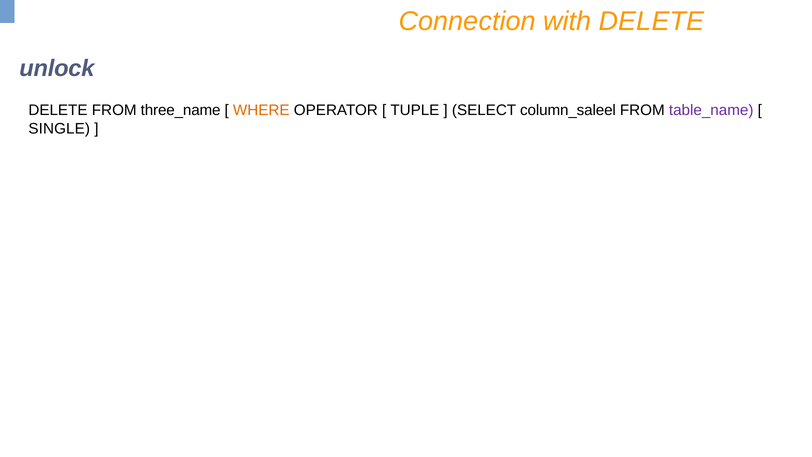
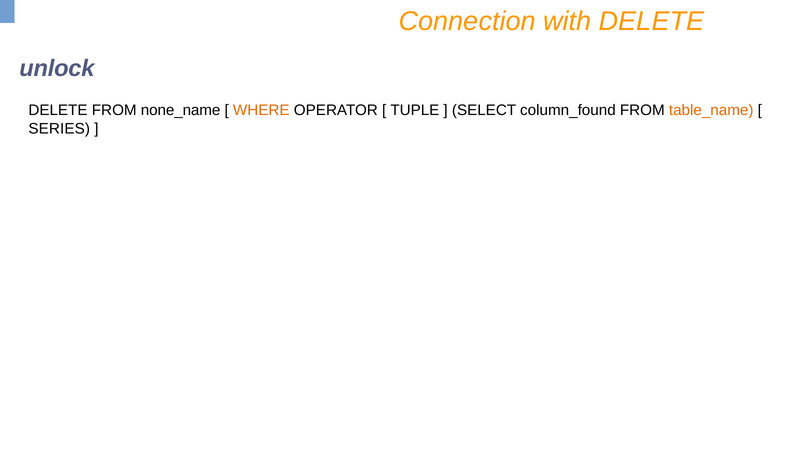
three_name: three_name -> none_name
column_saleel: column_saleel -> column_found
table_name colour: purple -> orange
SINGLE: SINGLE -> SERIES
